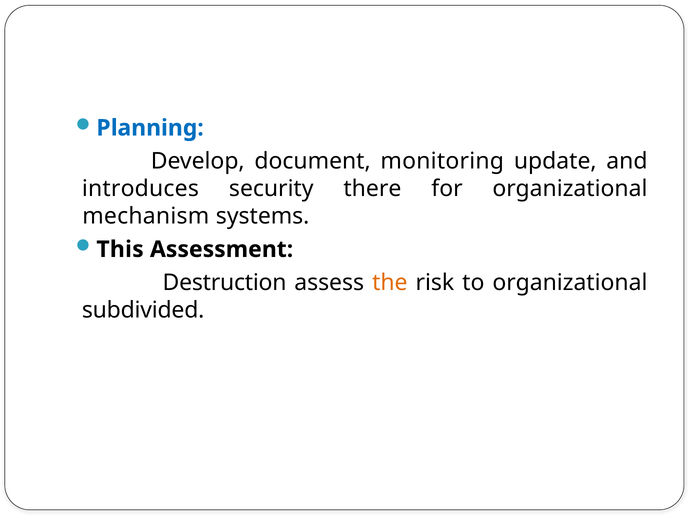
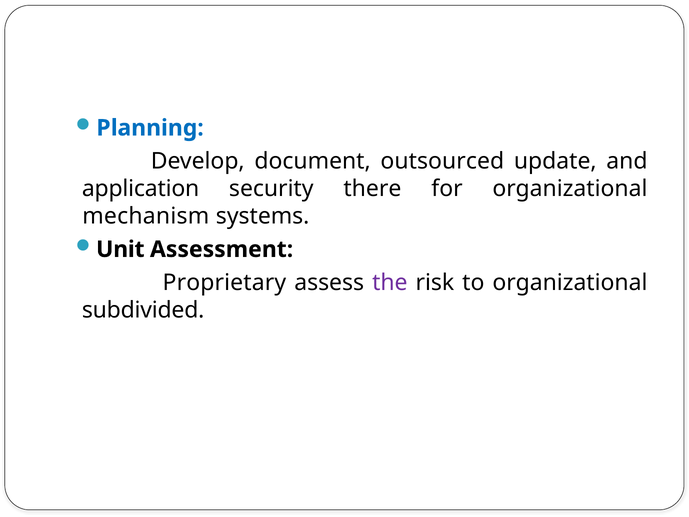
monitoring: monitoring -> outsourced
introduces: introduces -> application
This: This -> Unit
Destruction: Destruction -> Proprietary
the colour: orange -> purple
